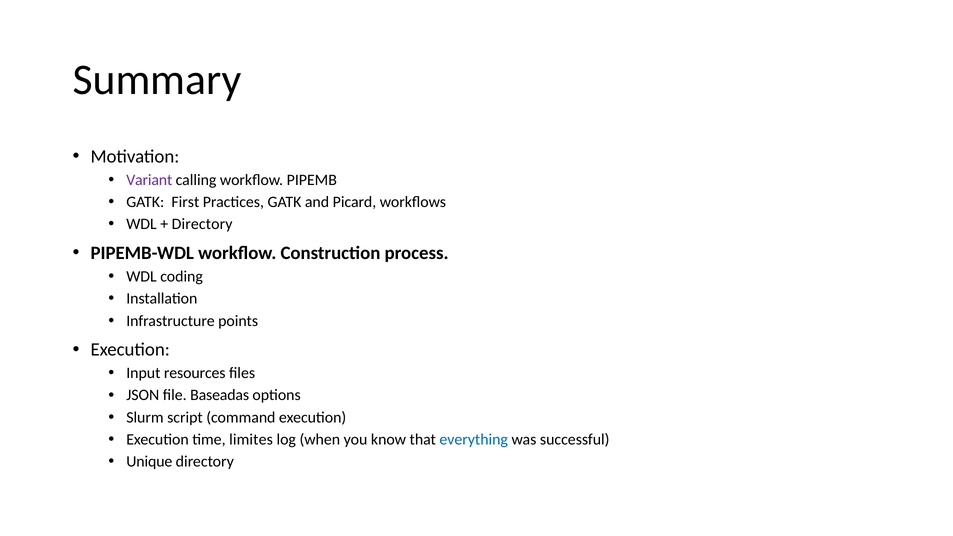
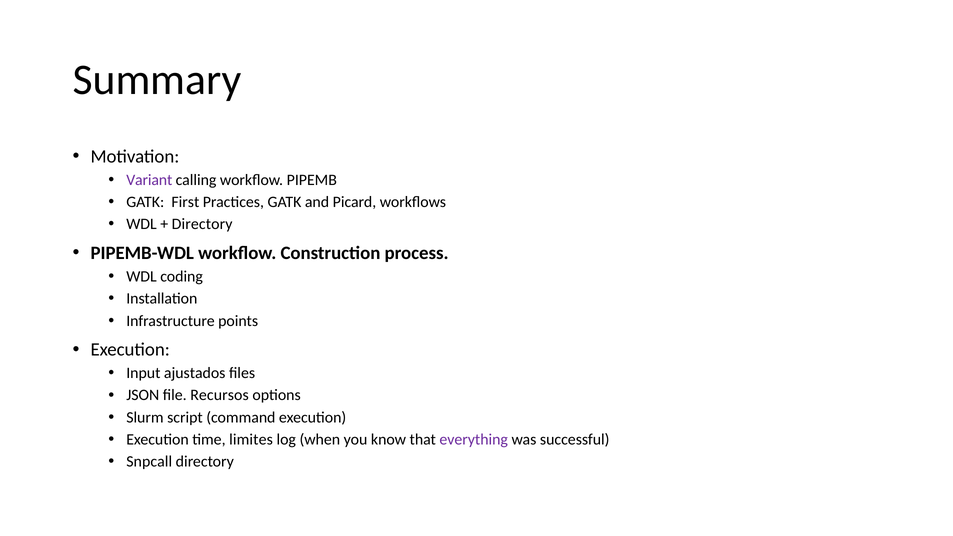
resources: resources -> ajustados
Baseadas: Baseadas -> Recursos
everything colour: blue -> purple
Unique: Unique -> Snpcall
